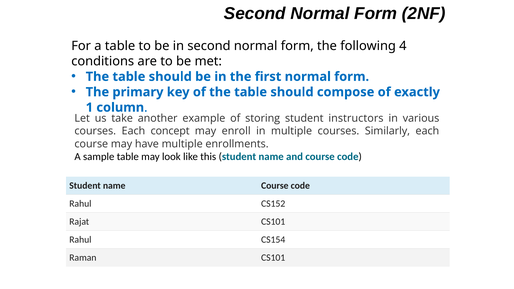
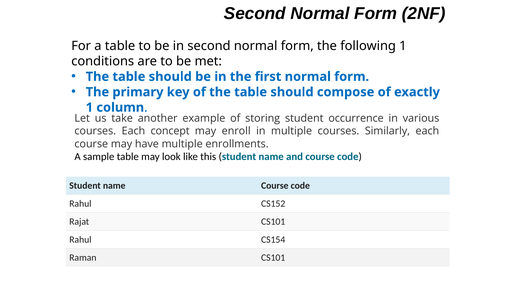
following 4: 4 -> 1
instructors: instructors -> occurrence
